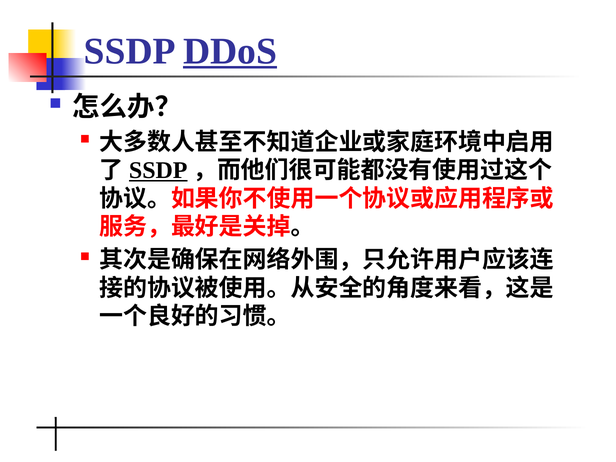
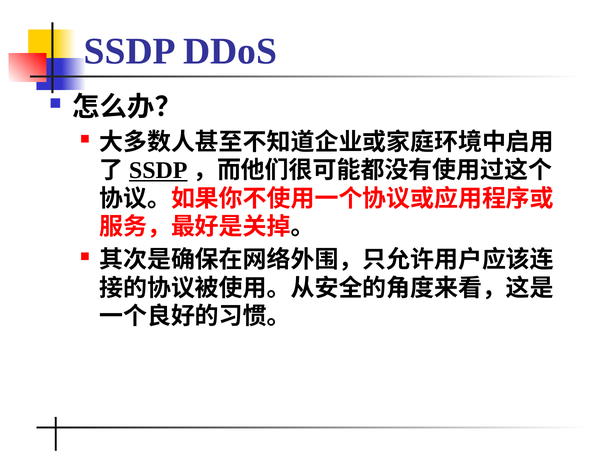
DDoS underline: present -> none
